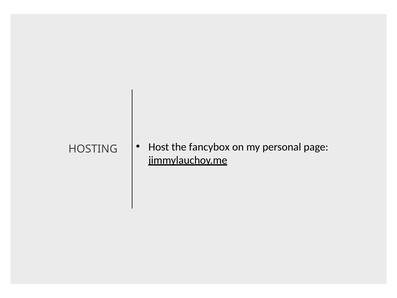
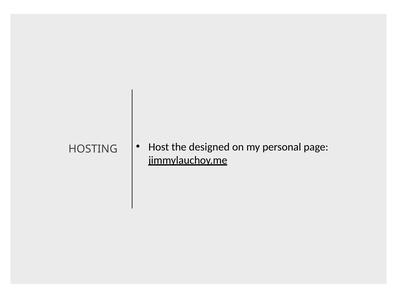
fancybox: fancybox -> designed
